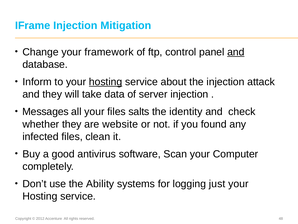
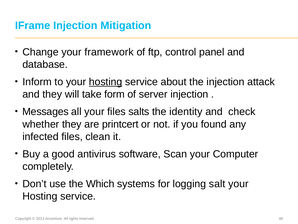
and at (236, 52) underline: present -> none
data: data -> form
website: website -> printcert
Ability: Ability -> Which
just: just -> salt
